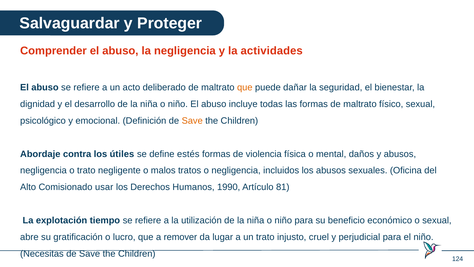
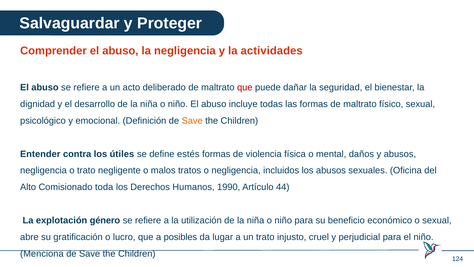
que at (245, 87) colour: orange -> red
Abordaje: Abordaje -> Entender
usar: usar -> toda
81: 81 -> 44
tiempo: tiempo -> género
remover: remover -> posibles
Necesitas: Necesitas -> Menciona
